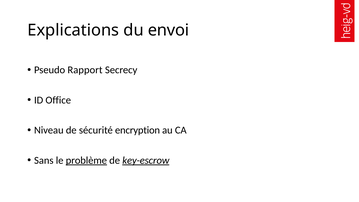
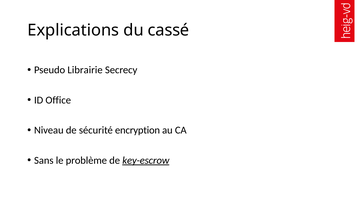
envoi: envoi -> cassé
Rapport: Rapport -> Librairie
problème underline: present -> none
